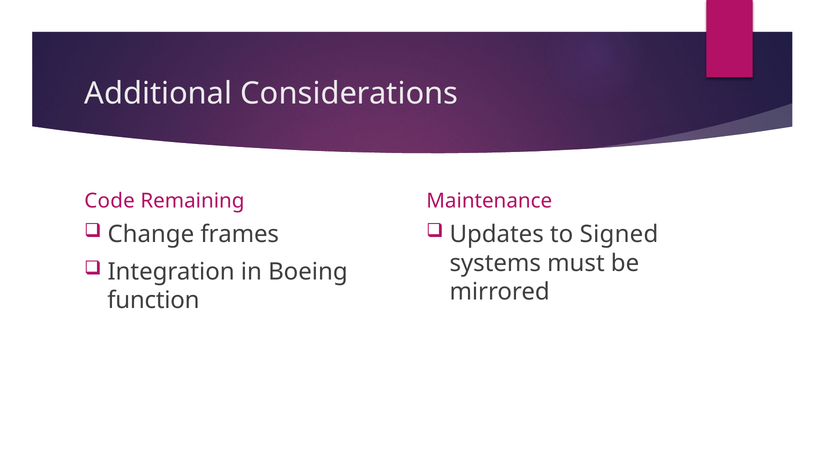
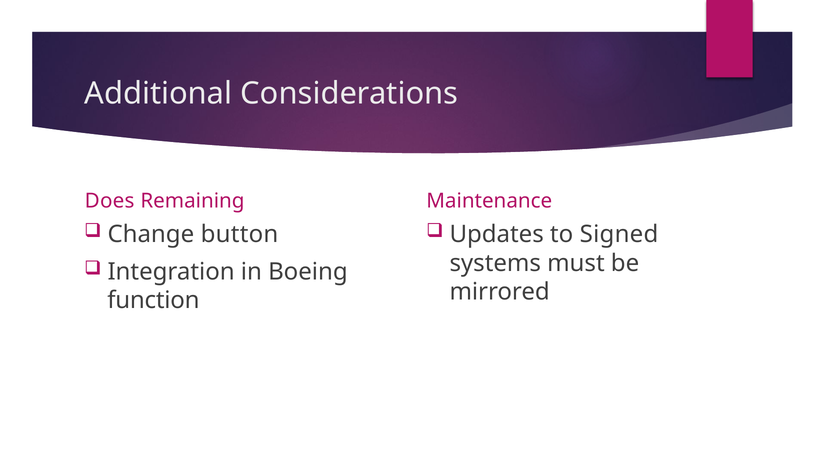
Code: Code -> Does
frames: frames -> button
